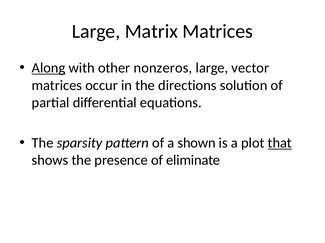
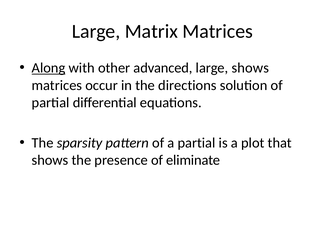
nonzeros: nonzeros -> advanced
large vector: vector -> shows
a shown: shown -> partial
that underline: present -> none
